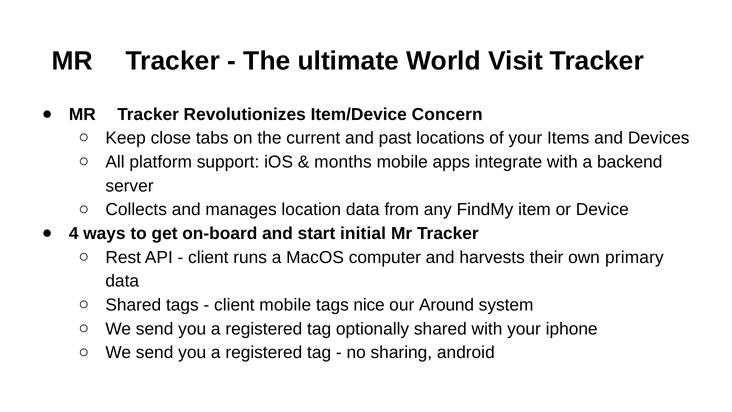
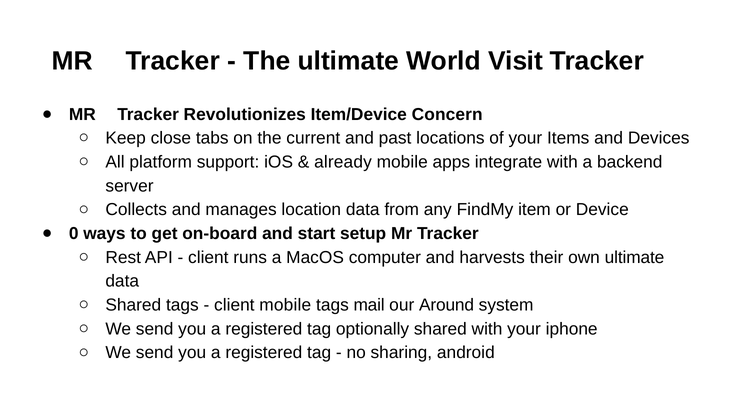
months: months -> already
4: 4 -> 0
initial: initial -> setup
own primary: primary -> ultimate
nice: nice -> mail
